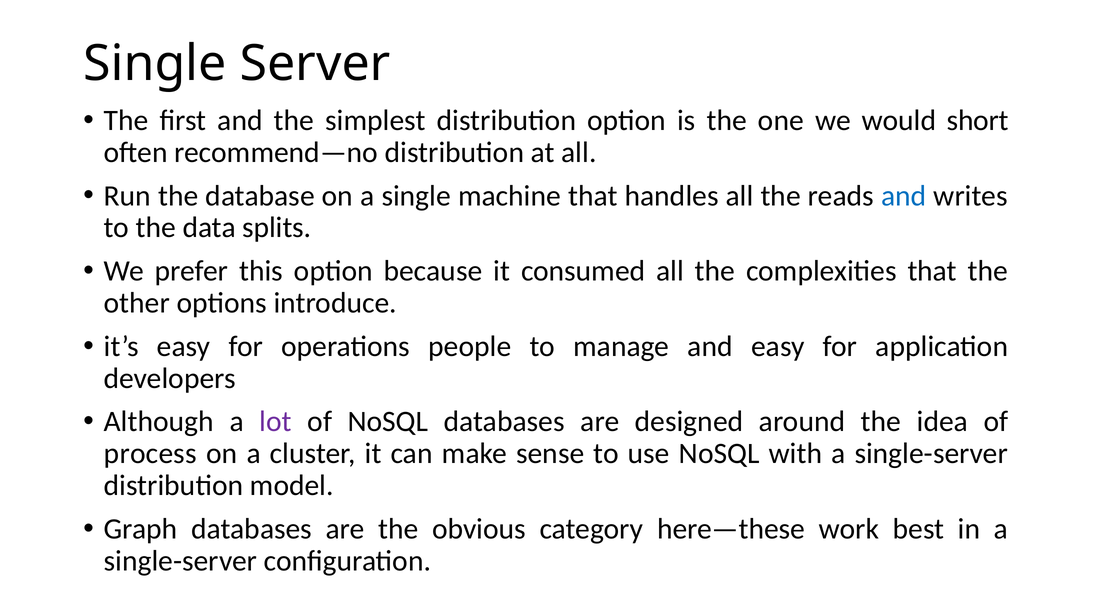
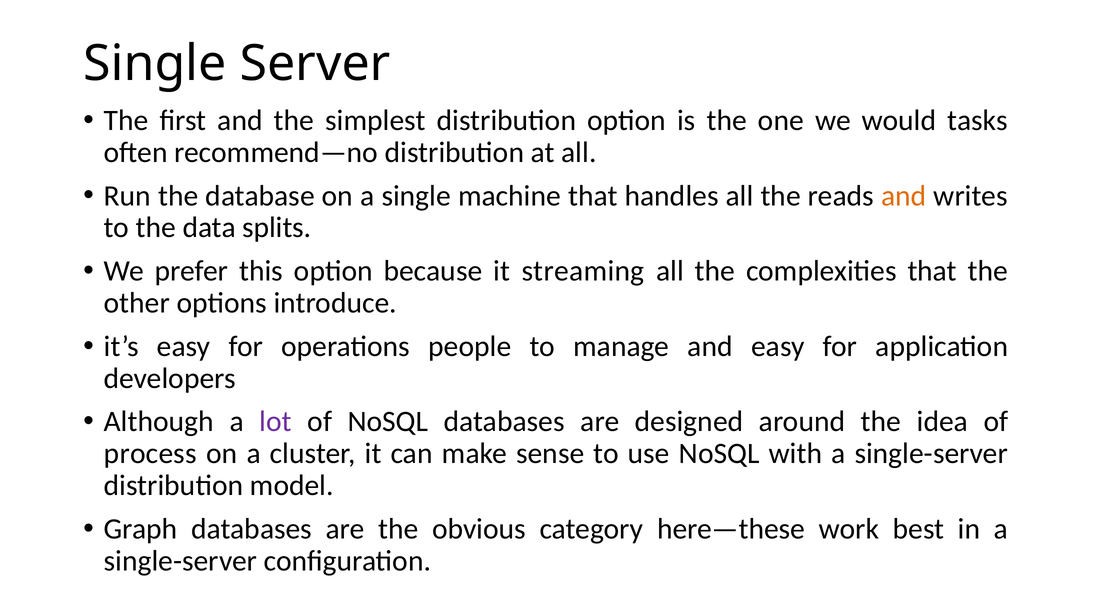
short: short -> tasks
and at (904, 196) colour: blue -> orange
consumed: consumed -> streaming
